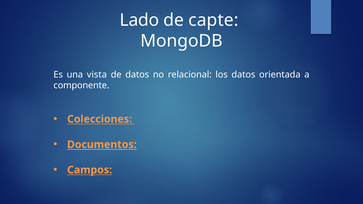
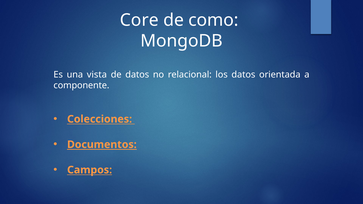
Lado: Lado -> Core
capte: capte -> como
